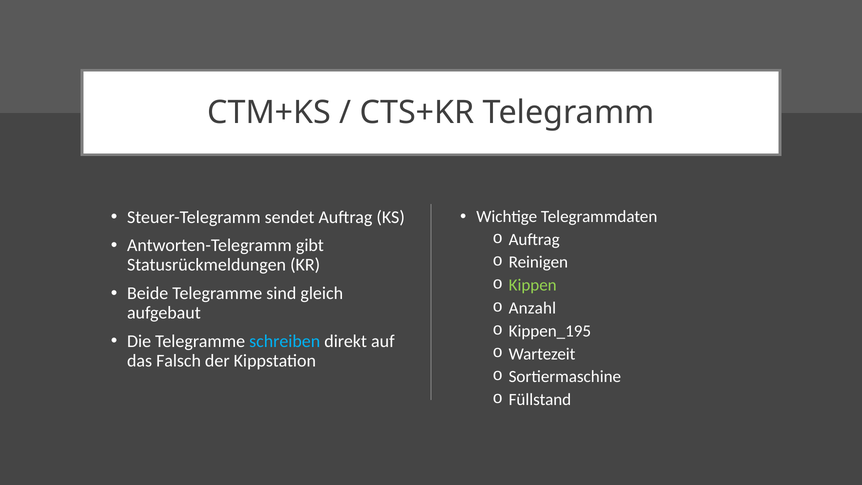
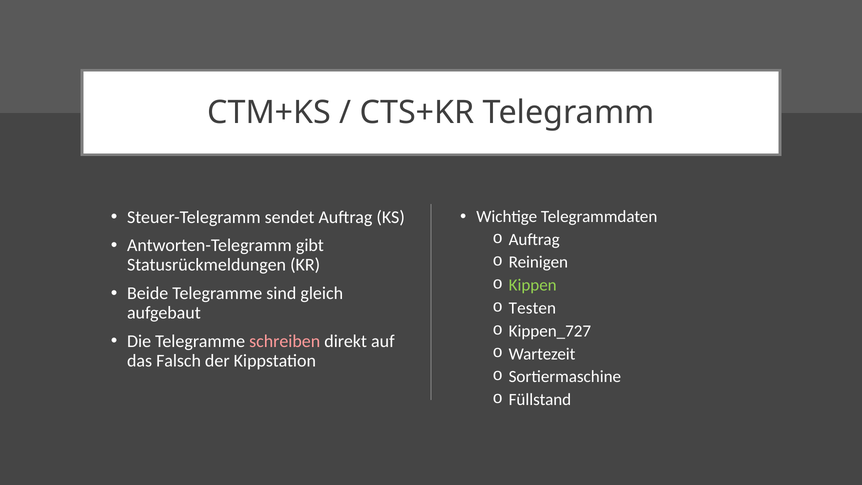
Anzahl: Anzahl -> Testen
Kippen_195: Kippen_195 -> Kippen_727
schreiben colour: light blue -> pink
